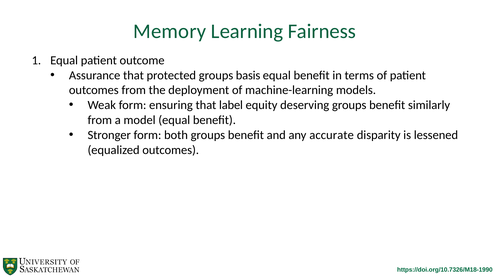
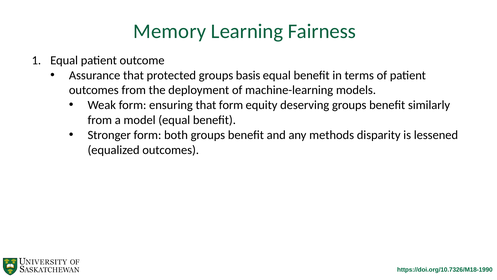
that label: label -> form
accurate: accurate -> methods
